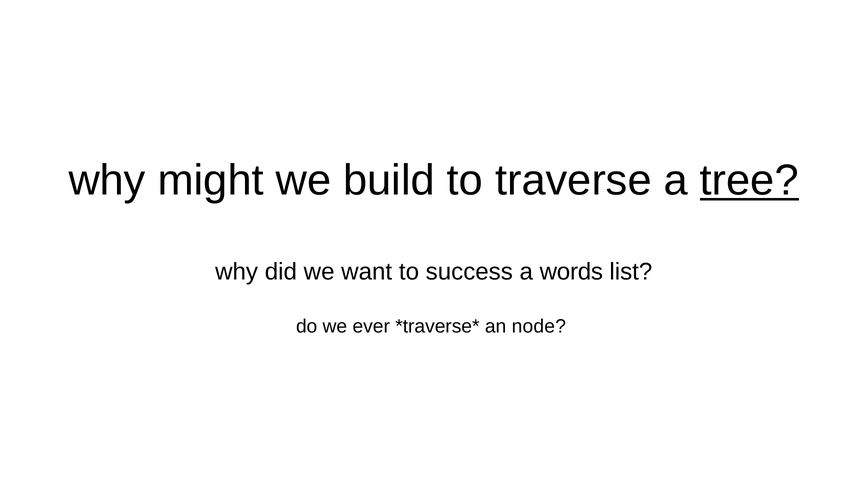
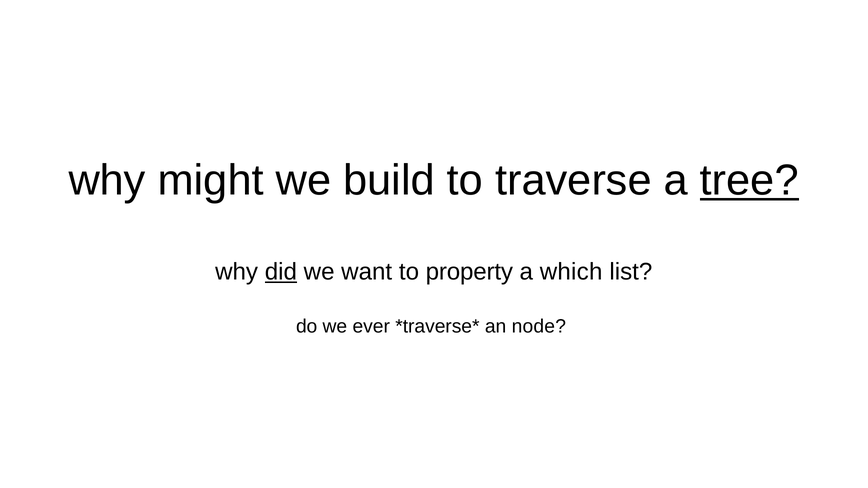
did underline: none -> present
success: success -> property
words: words -> which
